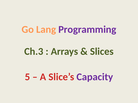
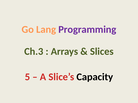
Capacity colour: purple -> black
